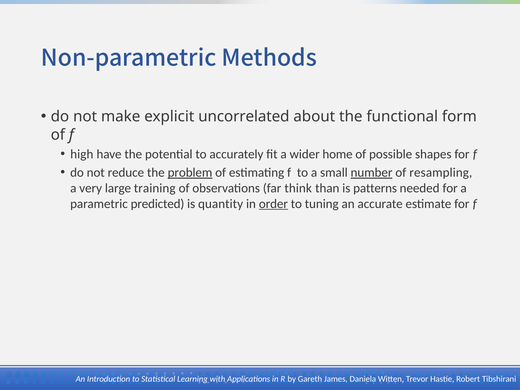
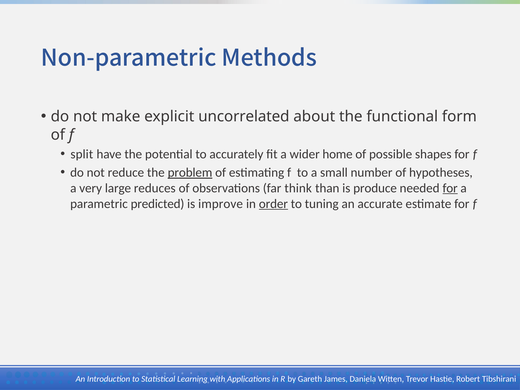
high: high -> split
number underline: present -> none
resampling: resampling -> hypotheses
training: training -> reduces
patterns: patterns -> produce
for at (450, 188) underline: none -> present
quantity: quantity -> improve
